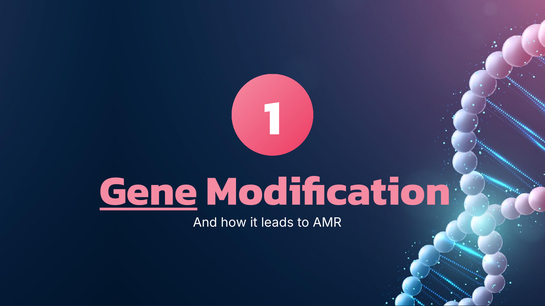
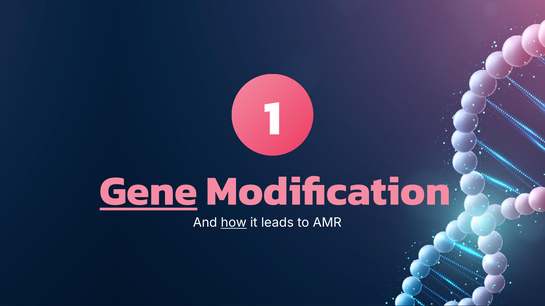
how underline: none -> present
